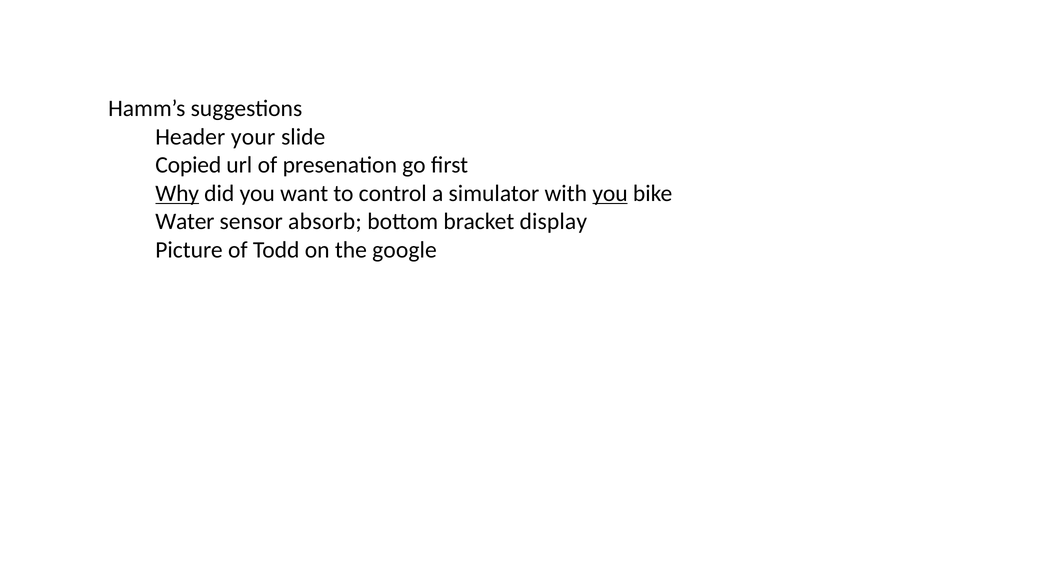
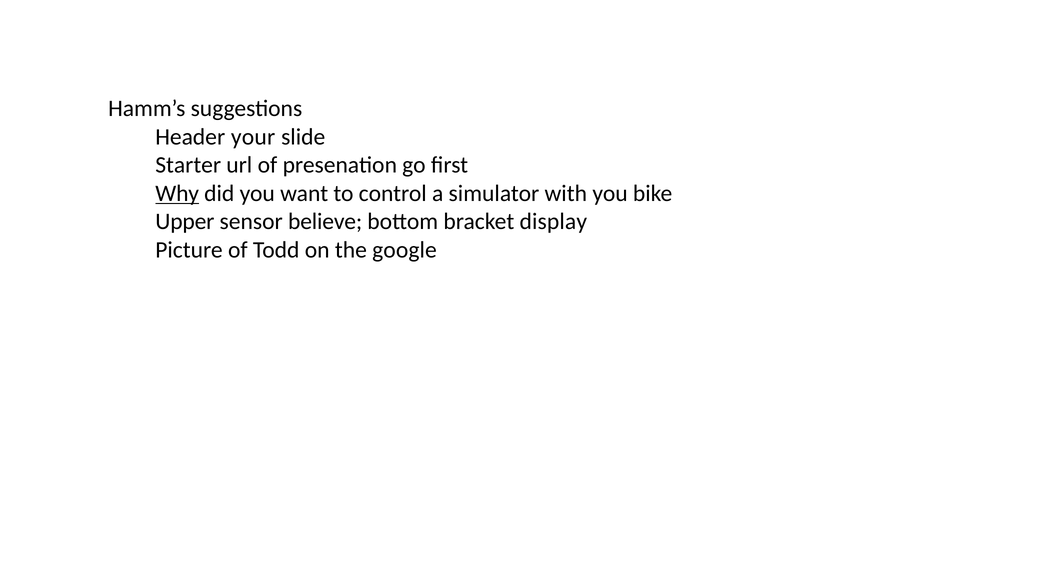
Copied: Copied -> Starter
you at (610, 193) underline: present -> none
Water: Water -> Upper
absorb: absorb -> believe
